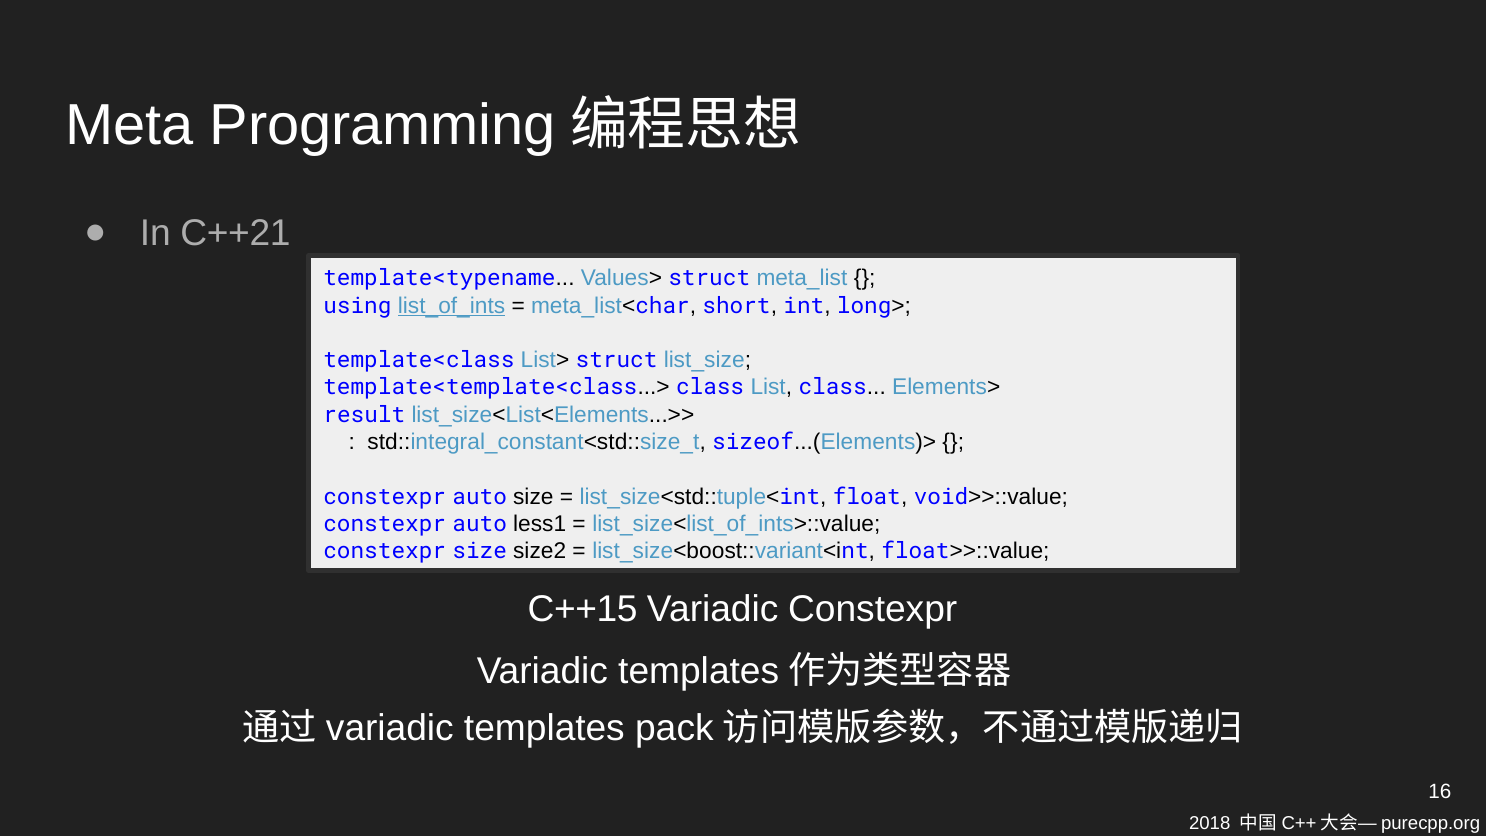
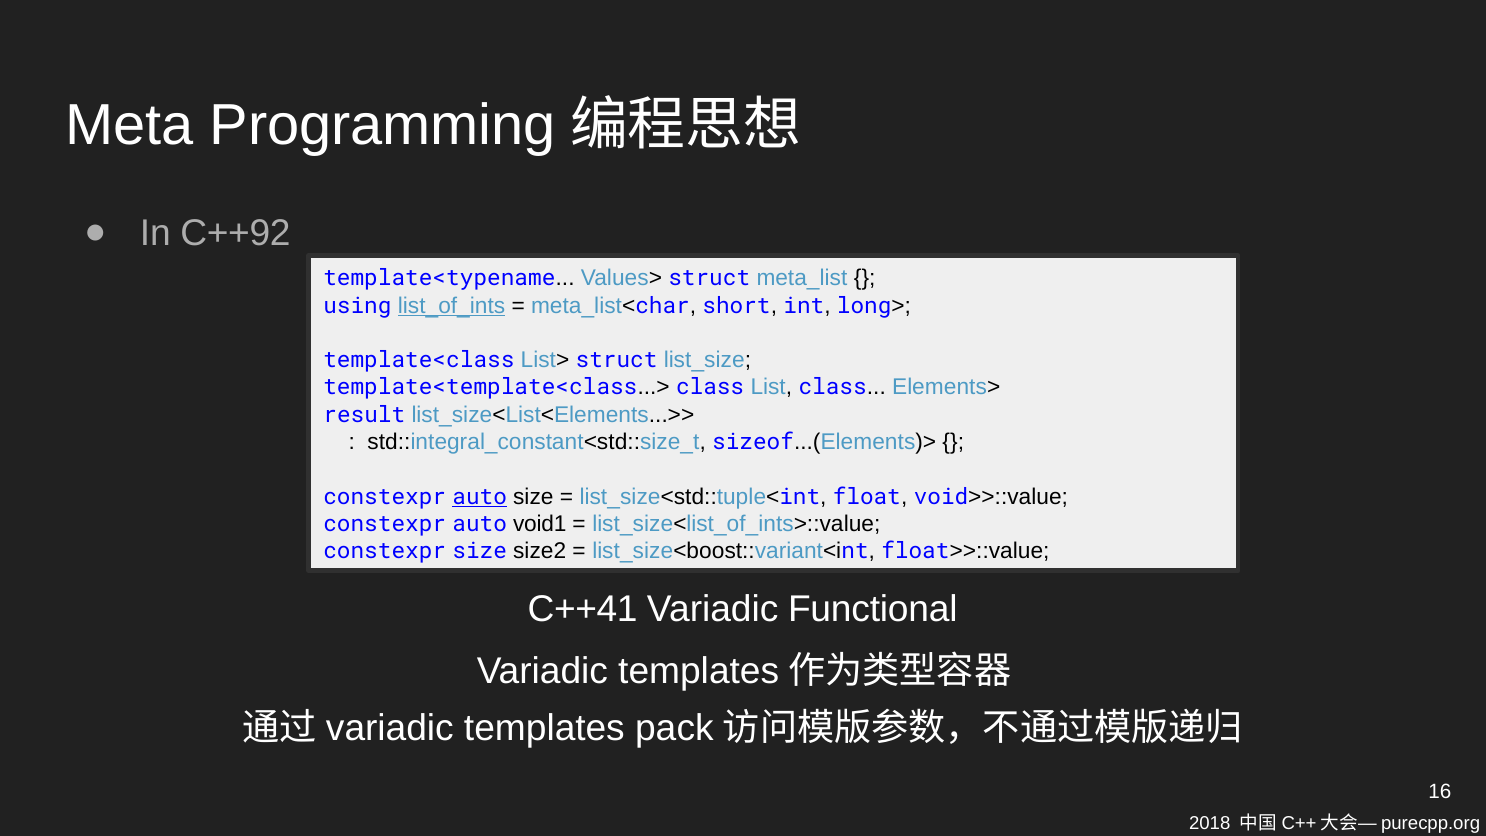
C++21: C++21 -> C++92
auto at (480, 496) underline: none -> present
less1: less1 -> void1
C++15: C++15 -> C++41
Variadic Constexpr: Constexpr -> Functional
